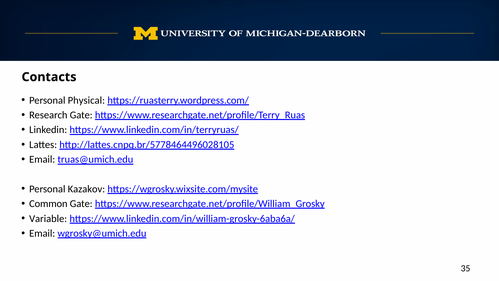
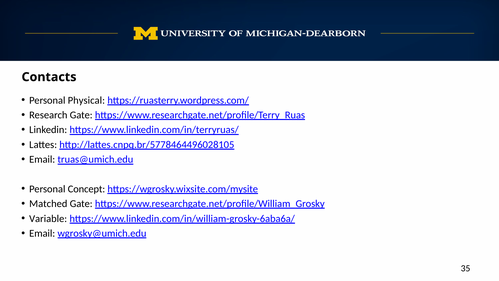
Kazakov: Kazakov -> Concept
Common: Common -> Matched
